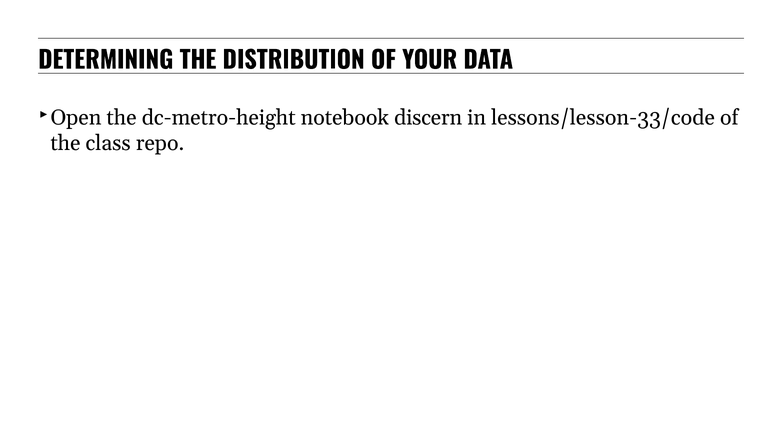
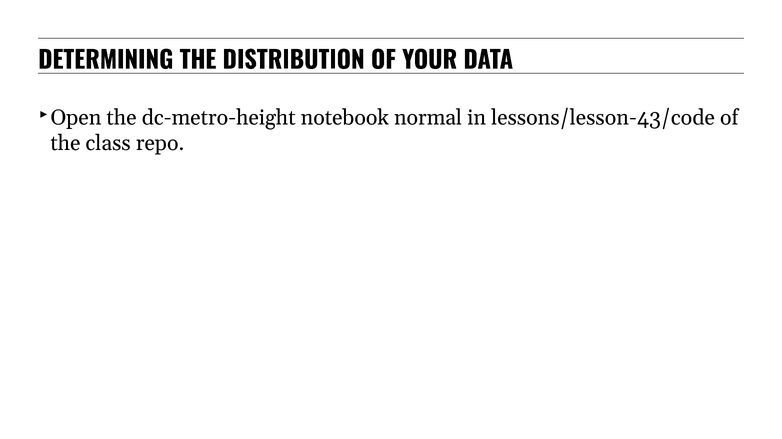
discern: discern -> normal
lessons/lesson-33/code: lessons/lesson-33/code -> lessons/lesson-43/code
